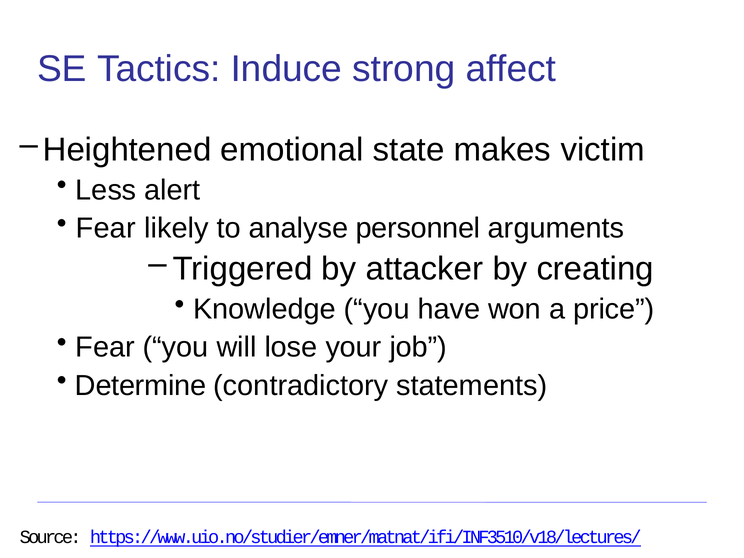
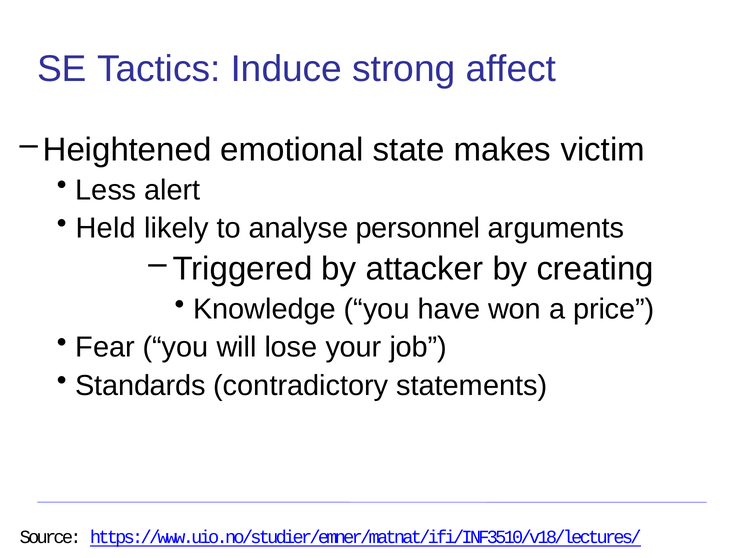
Fear at (106, 228): Fear -> Held
Determine: Determine -> Standards
